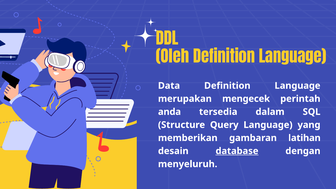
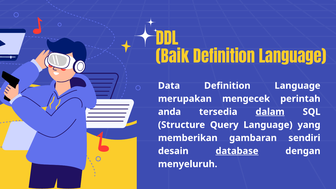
Oleh: Oleh -> Baik
dalam underline: none -> present
latihan: latihan -> sendiri
